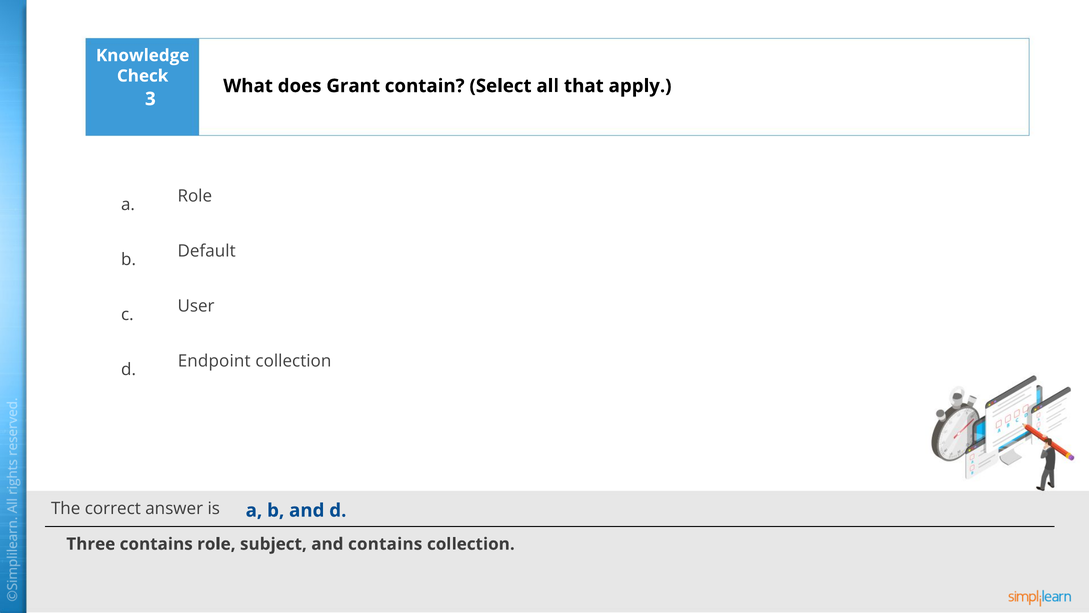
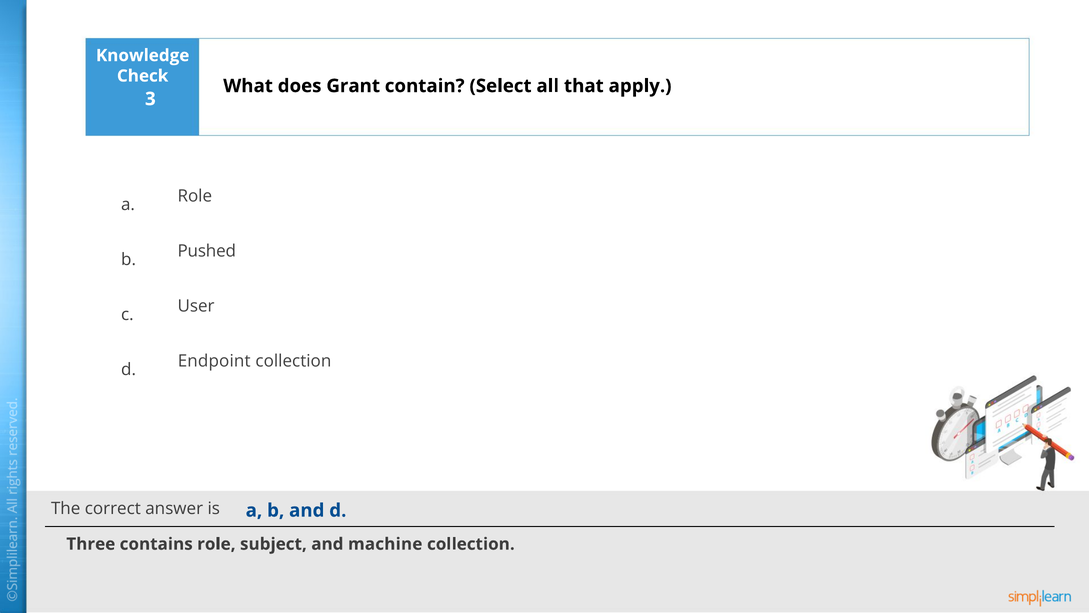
Default: Default -> Pushed
and contains: contains -> machine
